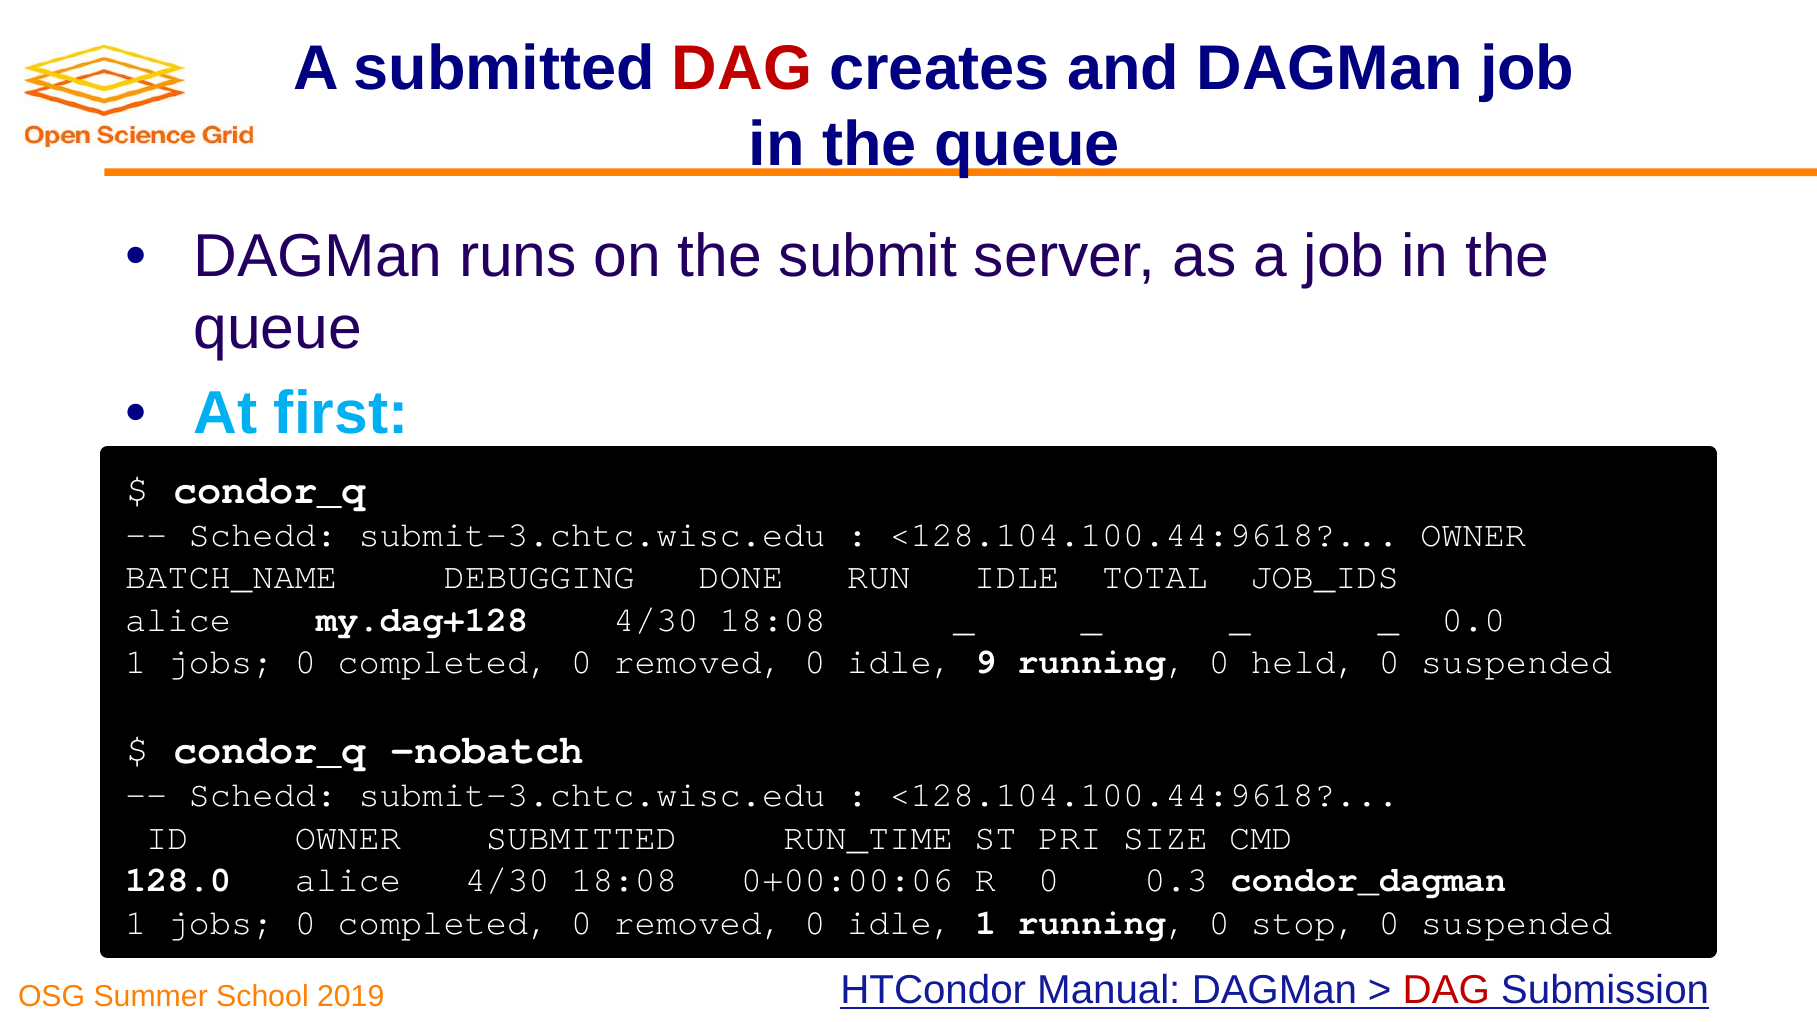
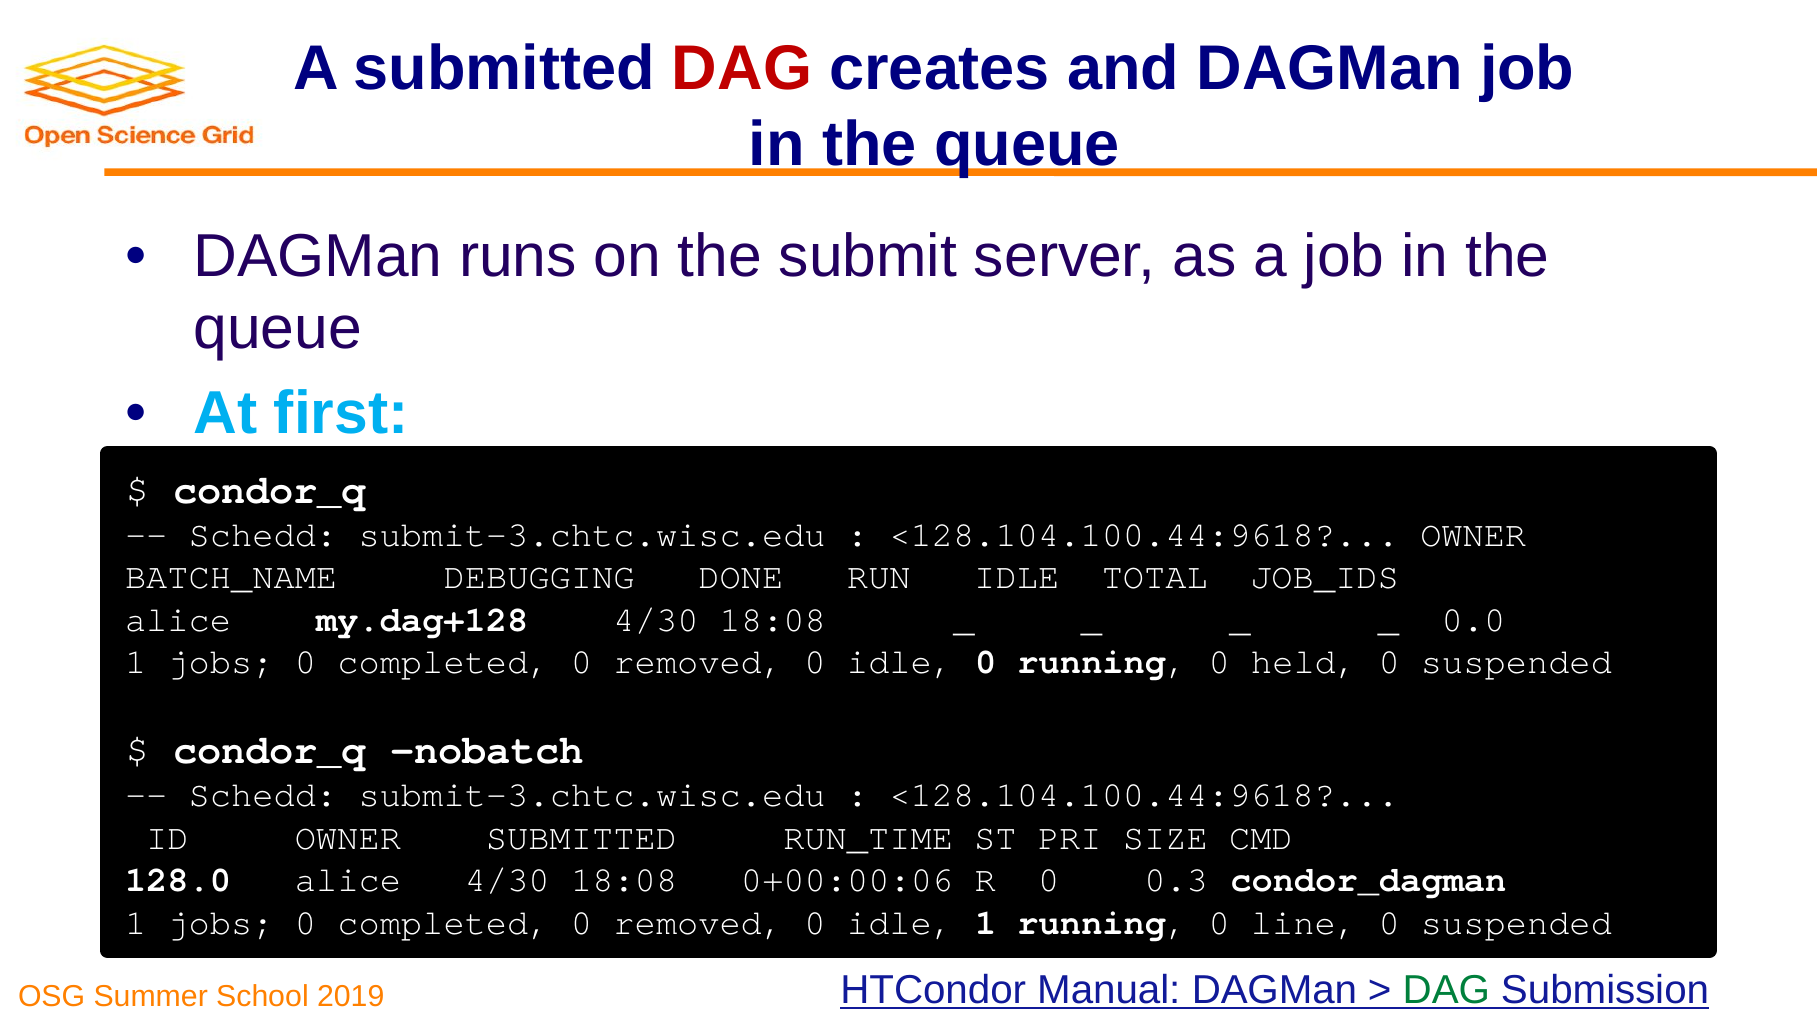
idle 9: 9 -> 0
stop: stop -> line
DAG at (1446, 991) colour: red -> green
